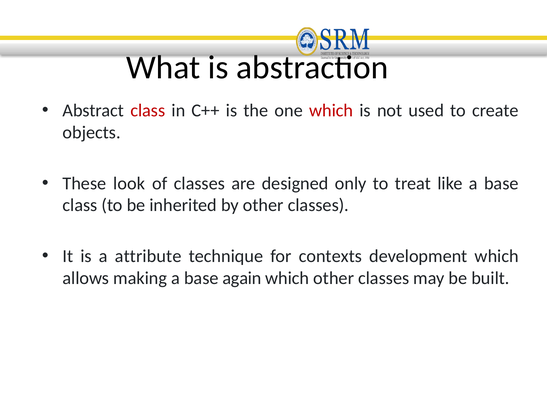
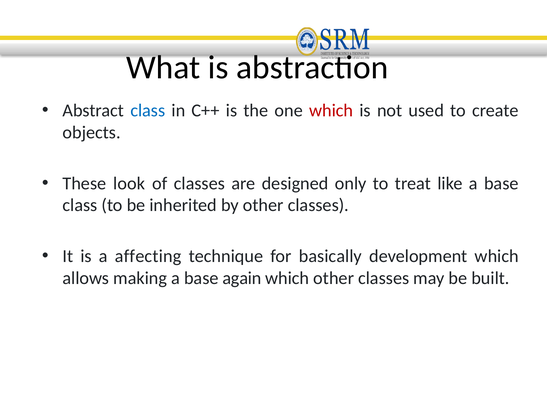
class at (148, 111) colour: red -> blue
attribute: attribute -> affecting
contexts: contexts -> basically
